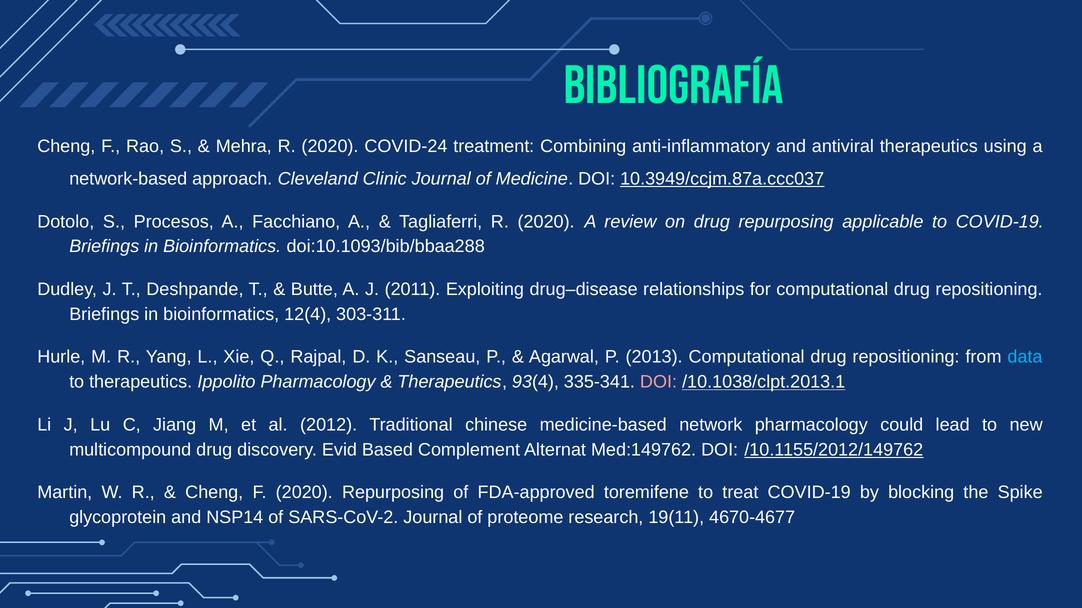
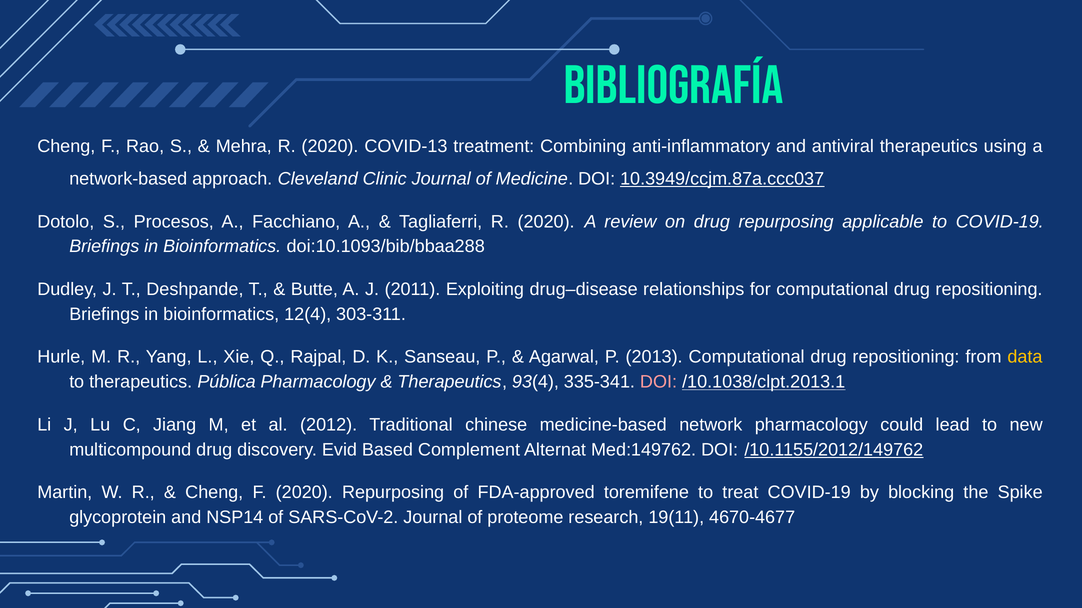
COVID-24: COVID-24 -> COVID-13
data colour: light blue -> yellow
Ippolito: Ippolito -> Pública
